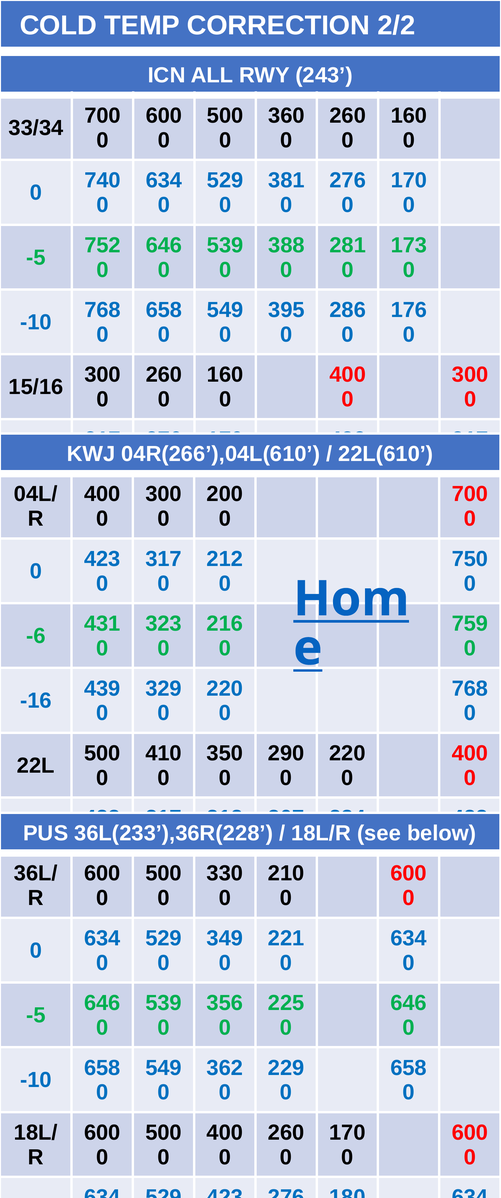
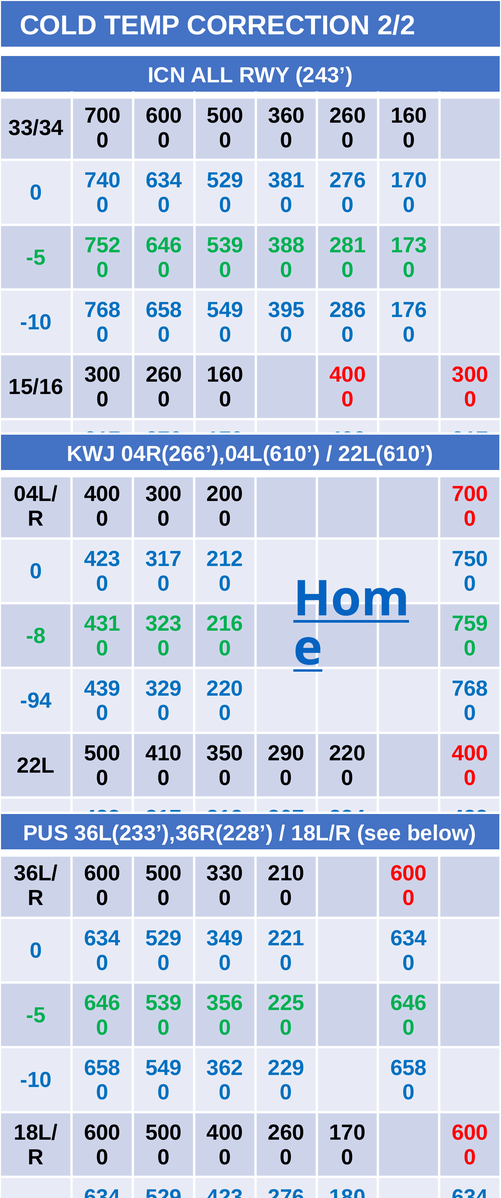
-6: -6 -> -8
-16: -16 -> -94
